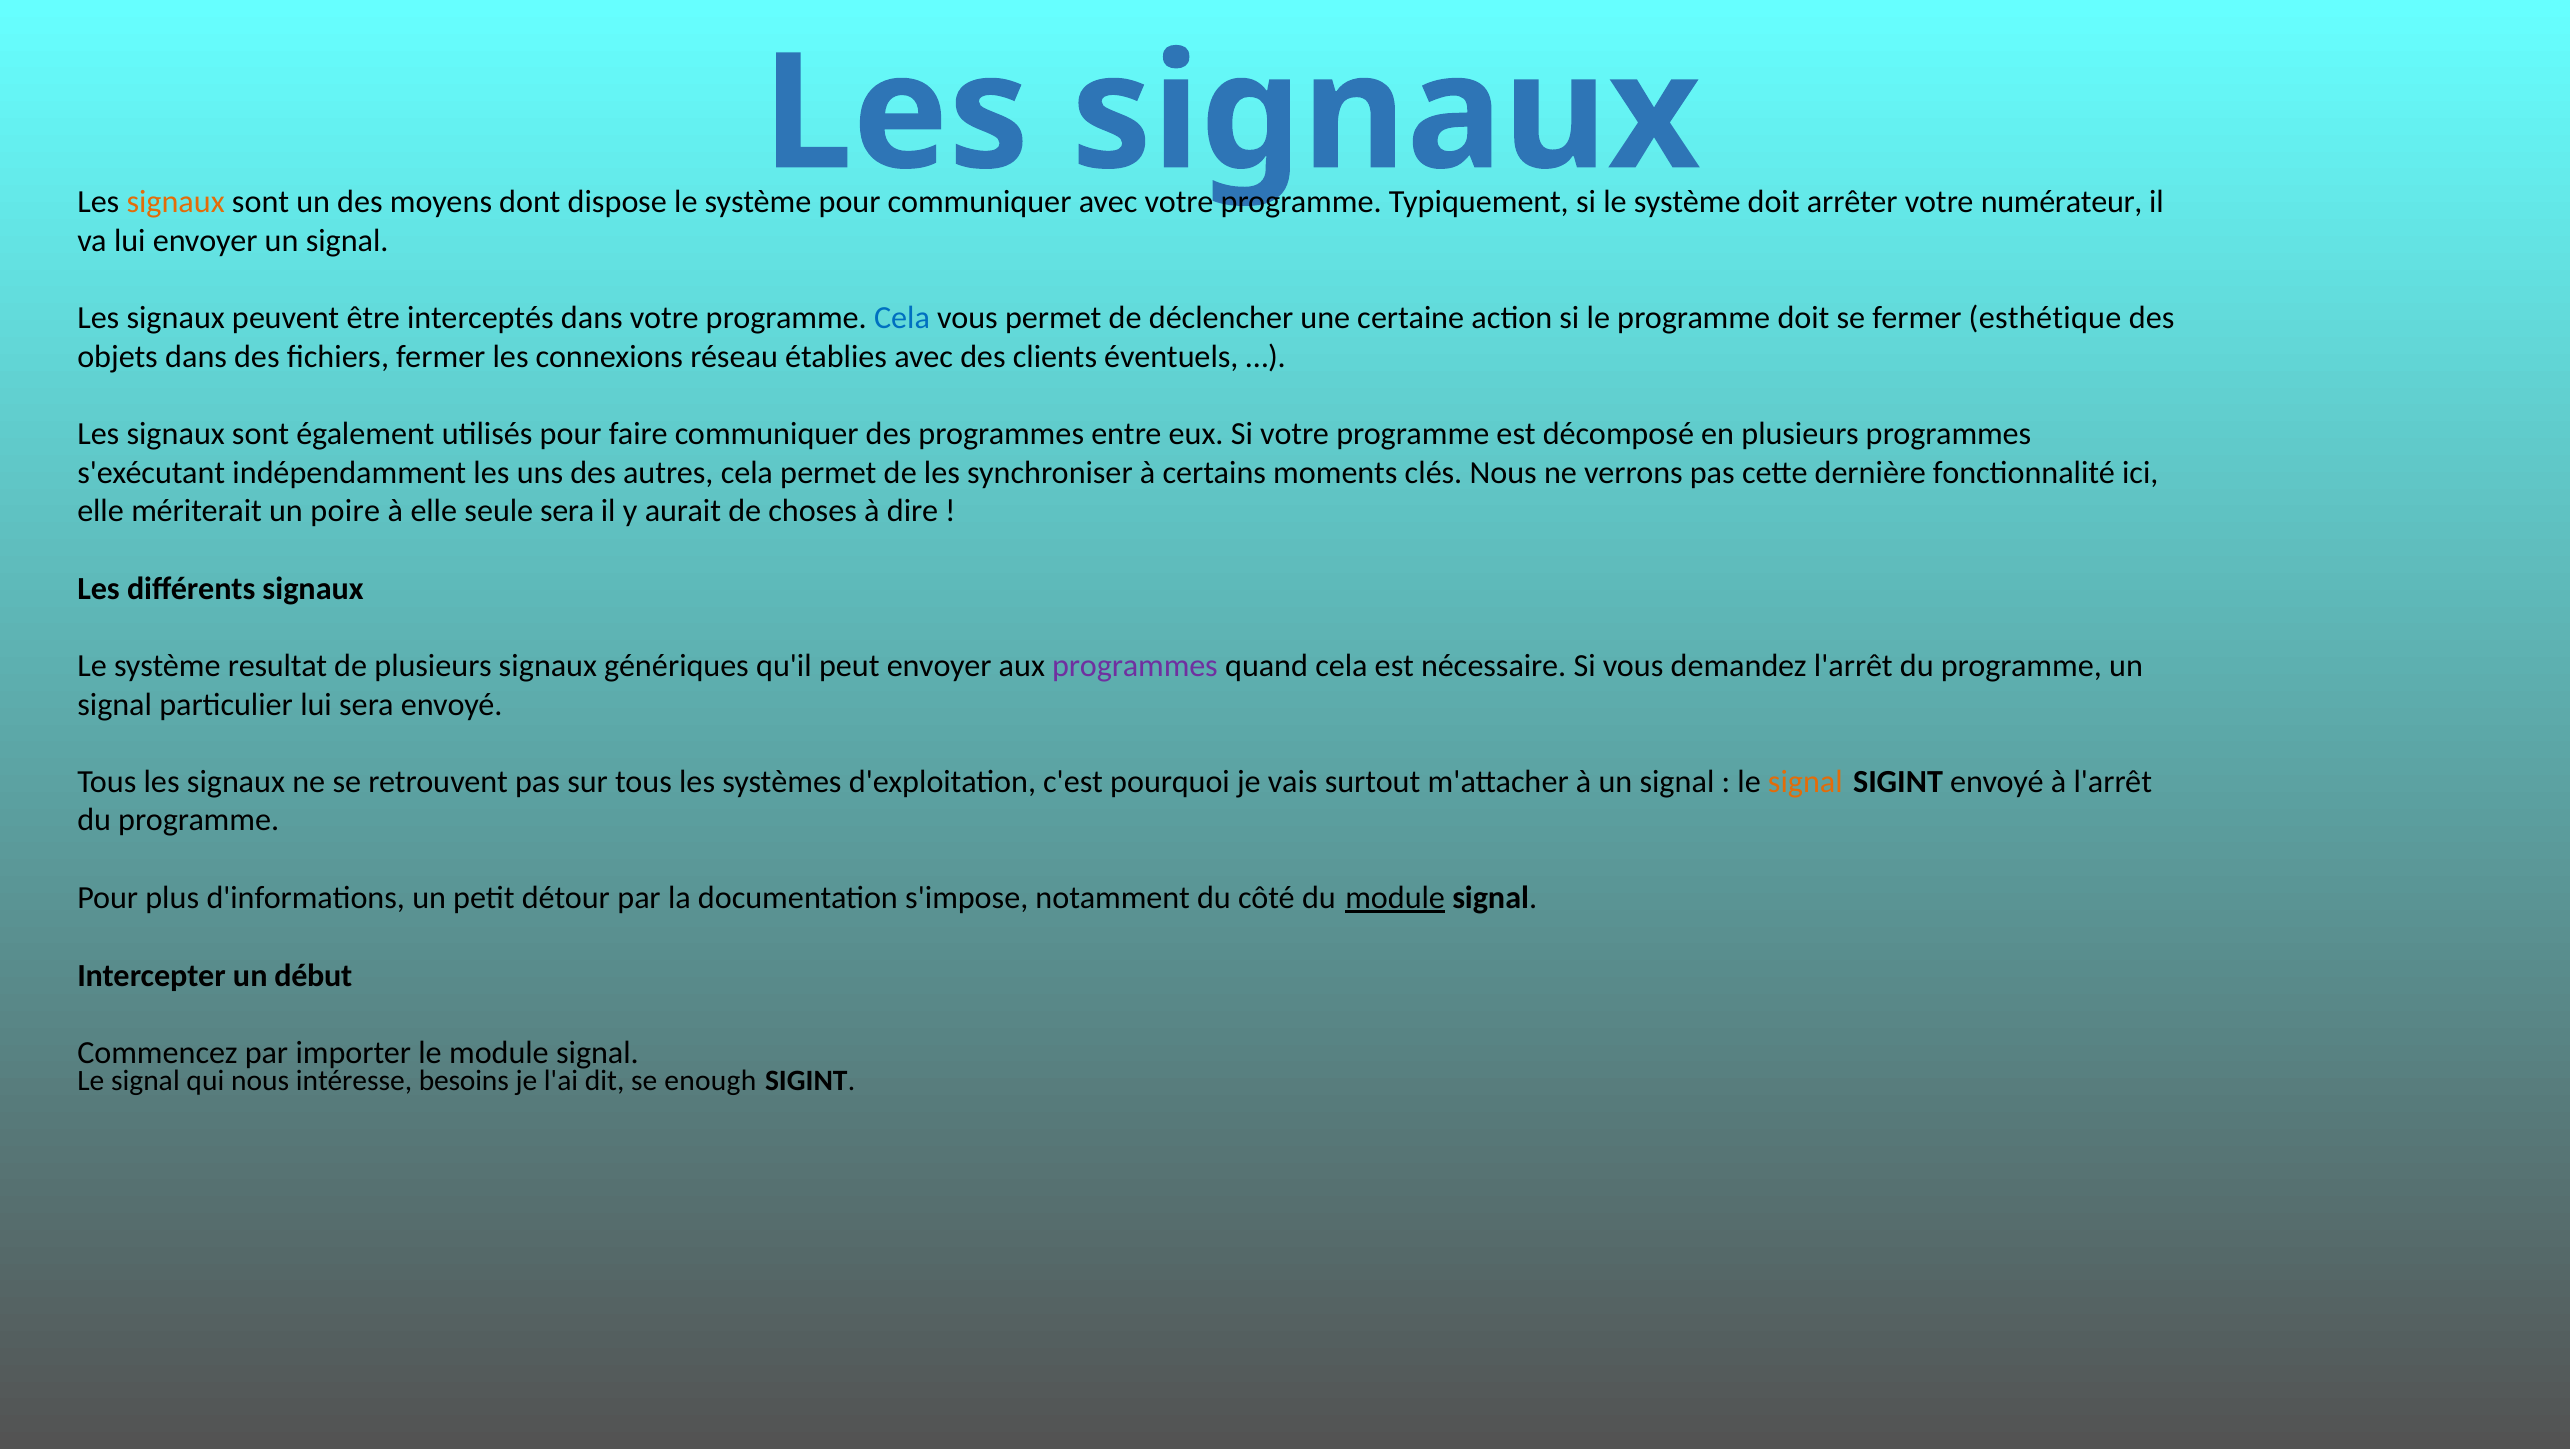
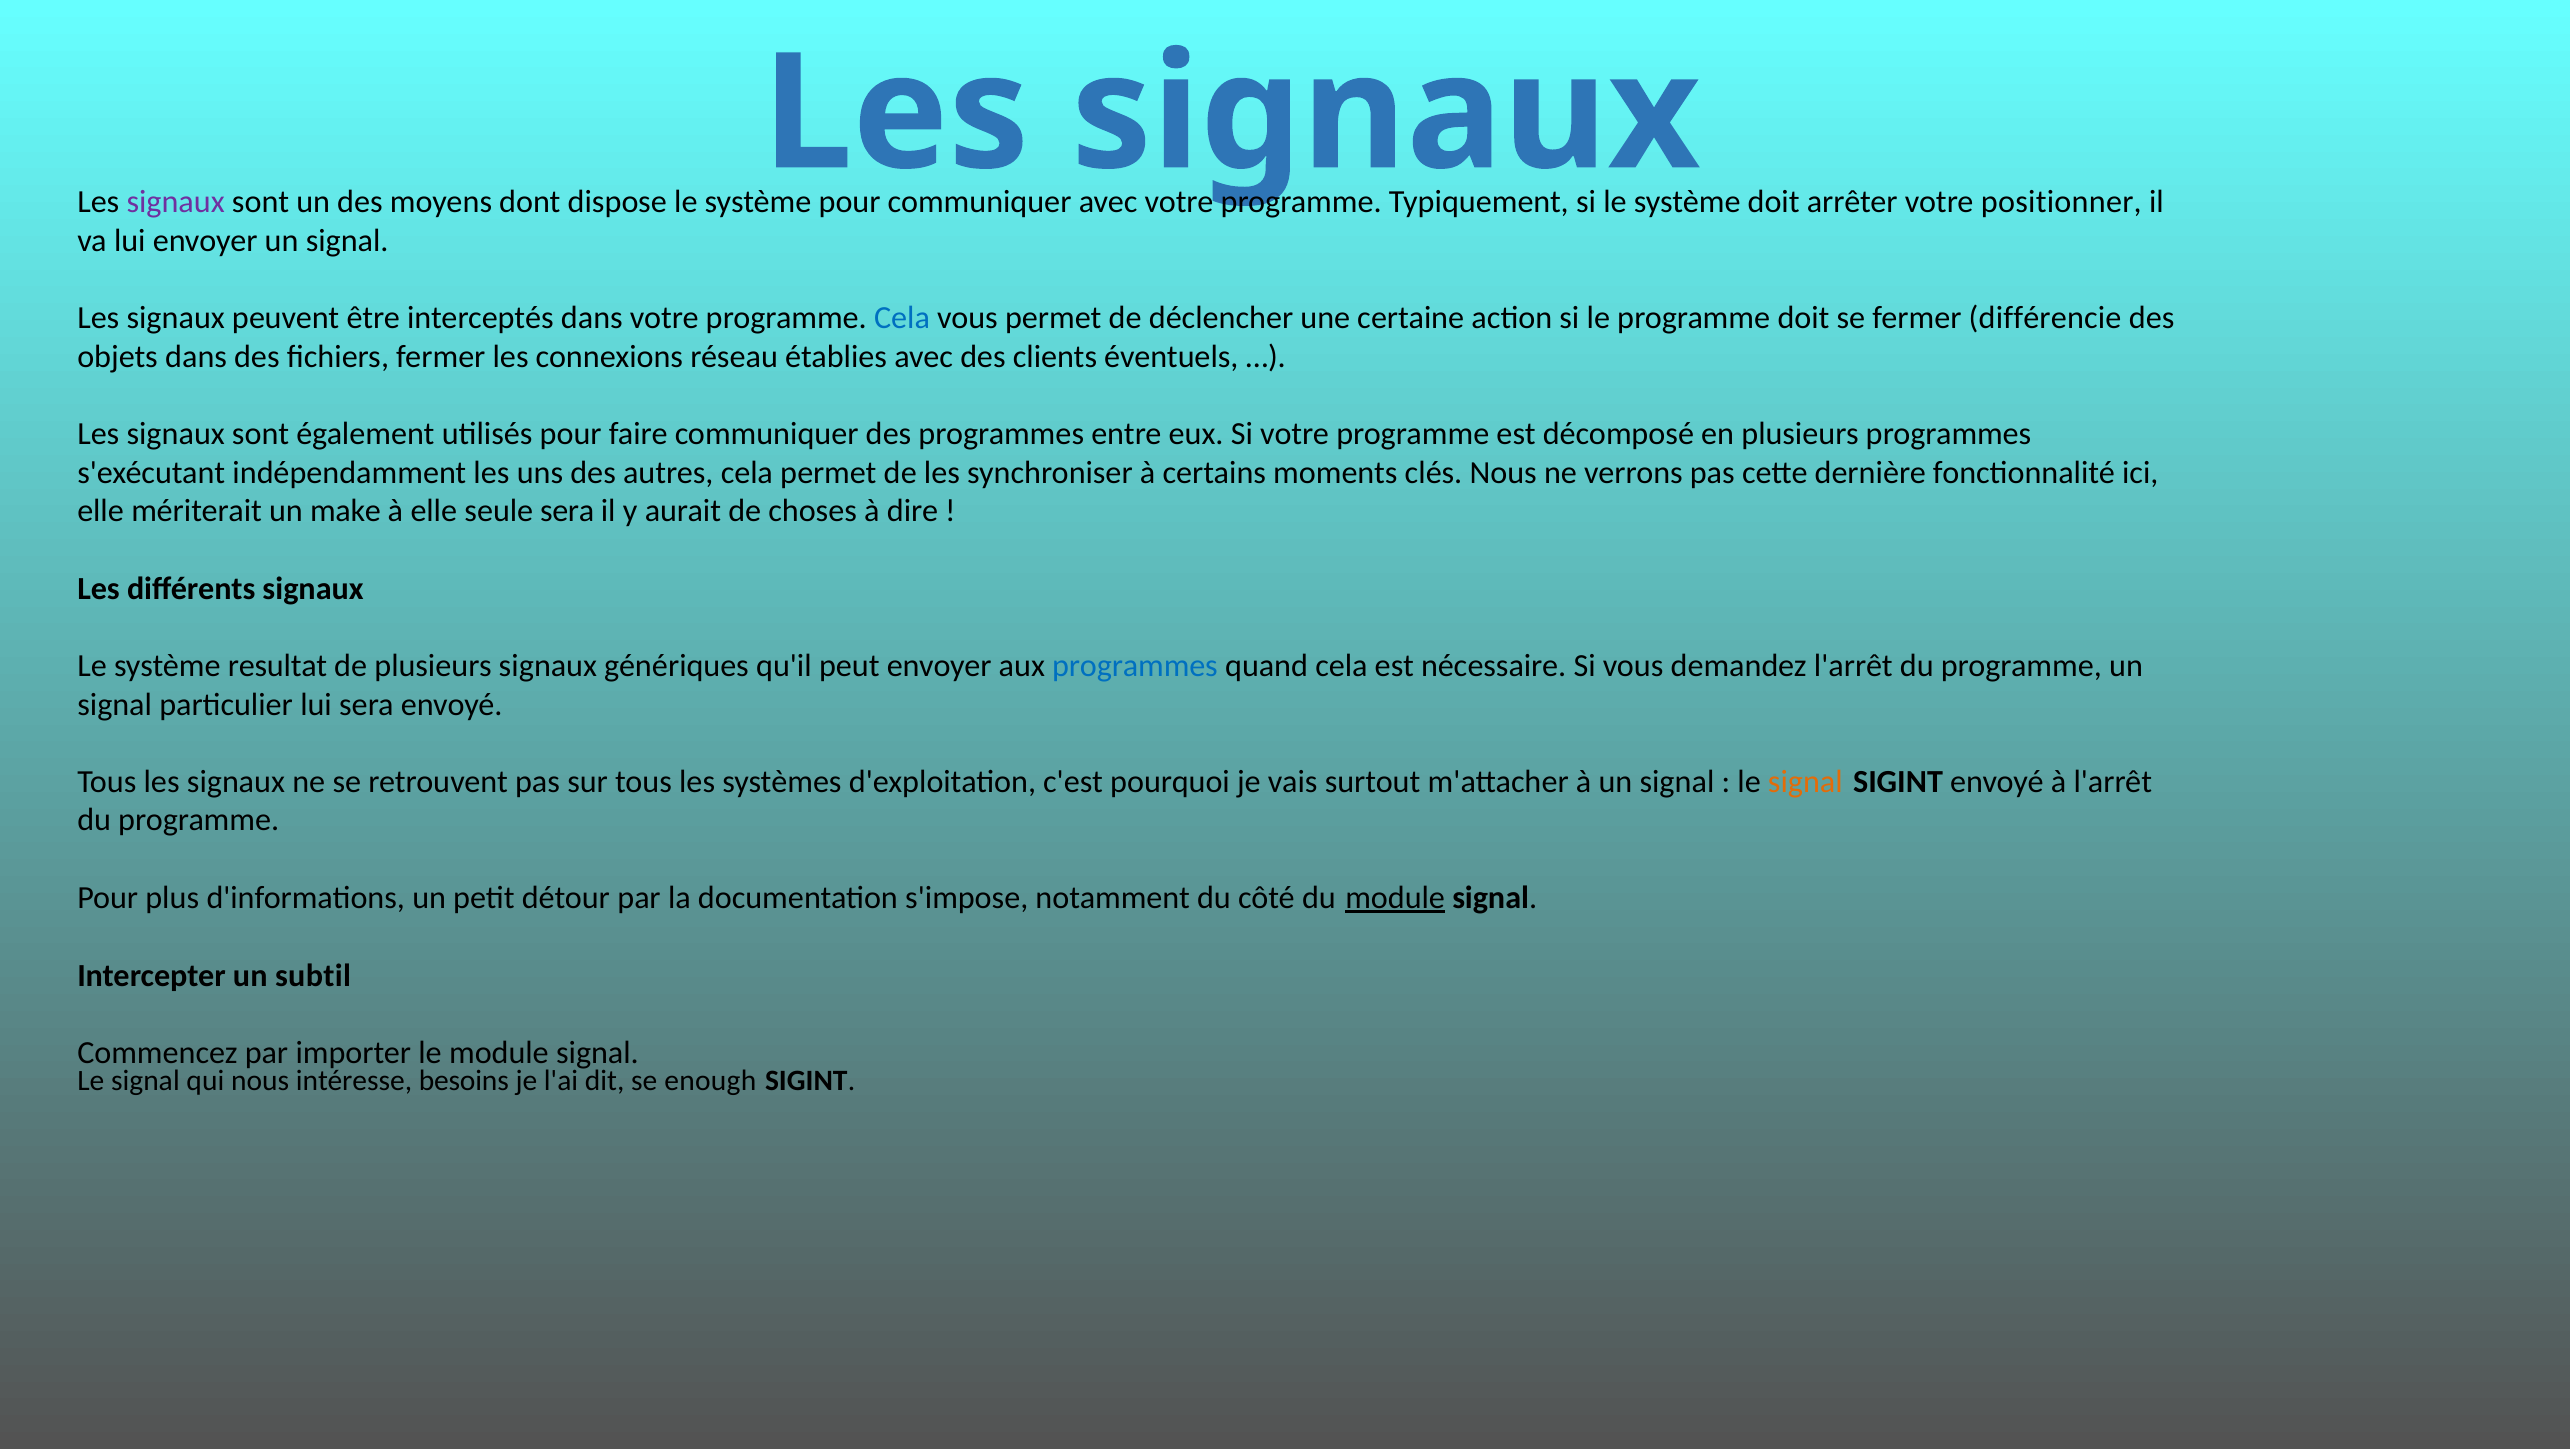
signaux at (176, 202) colour: orange -> purple
numérateur: numérateur -> positionner
esthétique: esthétique -> différencie
poire: poire -> make
programmes at (1135, 666) colour: purple -> blue
début: début -> subtil
